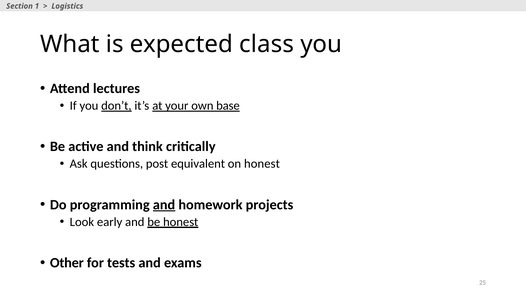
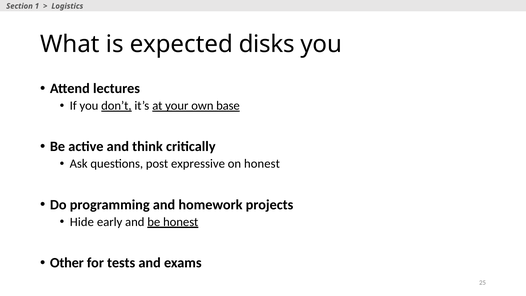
class: class -> disks
equivalent: equivalent -> expressive
and at (164, 205) underline: present -> none
Look: Look -> Hide
